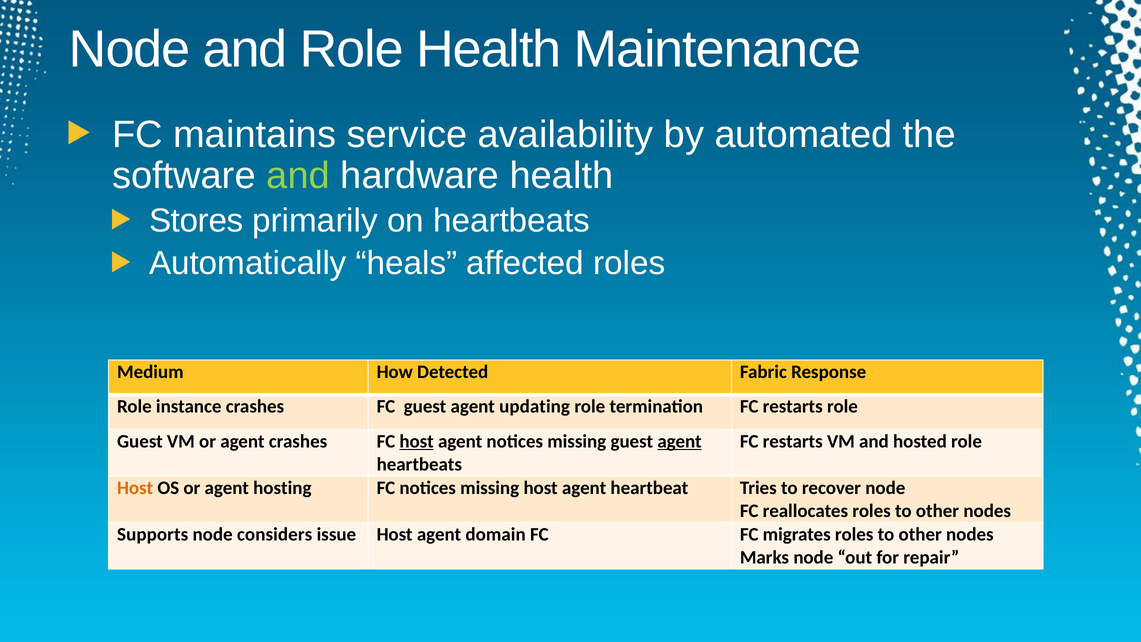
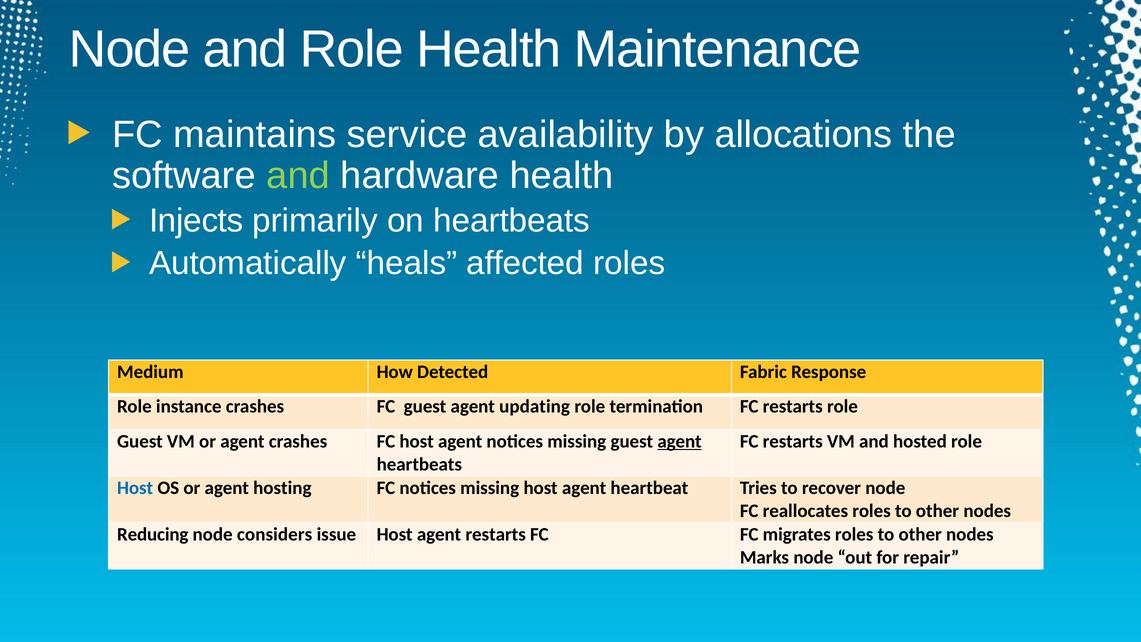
automated: automated -> allocations
Stores: Stores -> Injects
host at (417, 441) underline: present -> none
Host at (135, 488) colour: orange -> blue
Supports: Supports -> Reducing
agent domain: domain -> restarts
